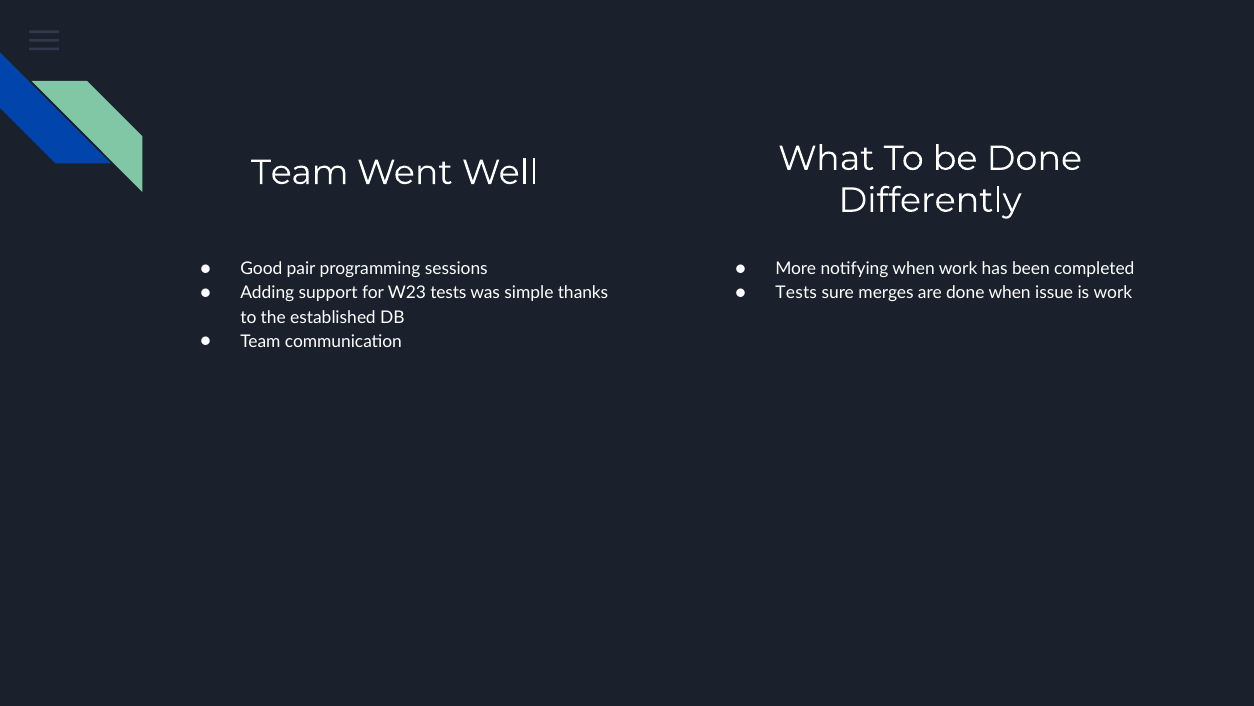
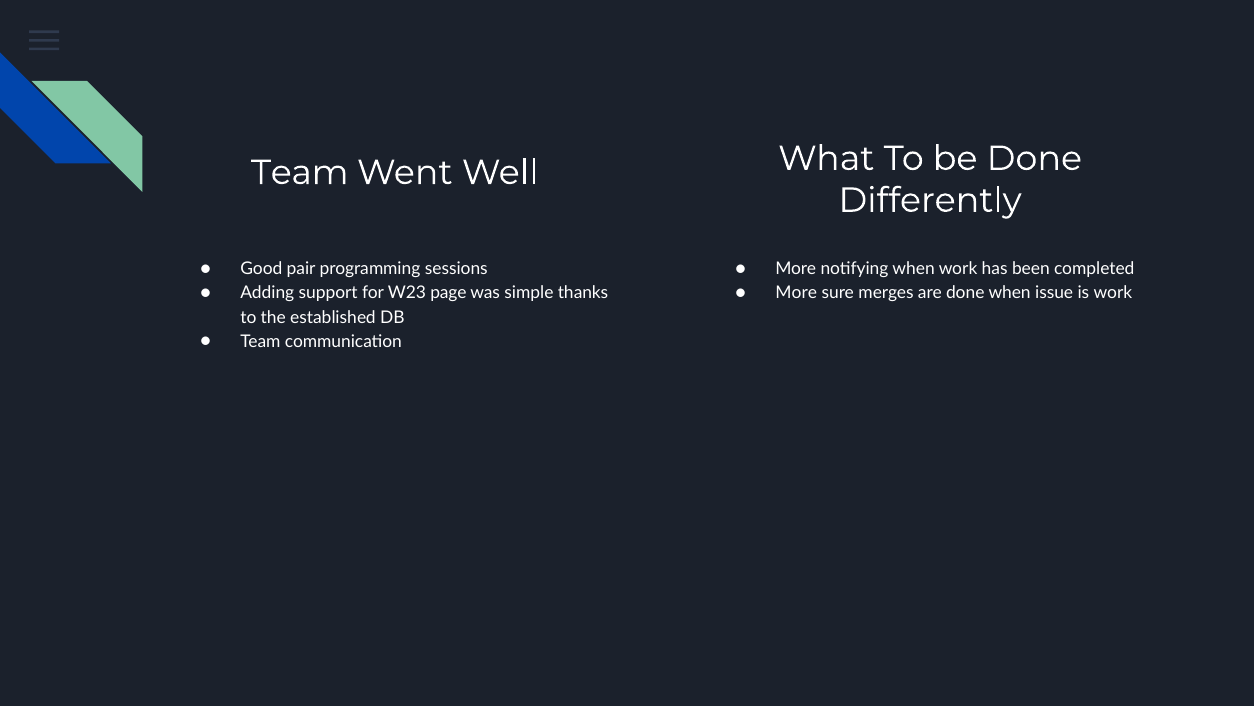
W23 tests: tests -> page
Tests at (796, 293): Tests -> More
